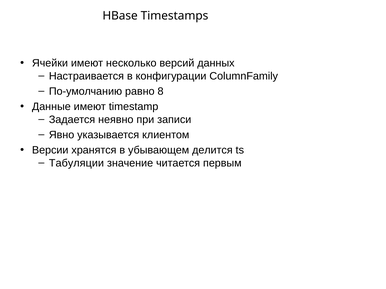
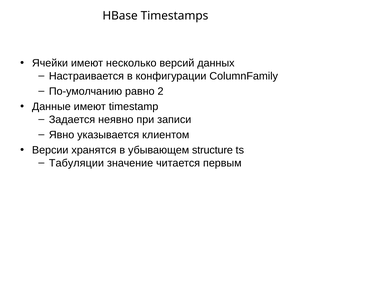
8: 8 -> 2
делится: делится -> structure
